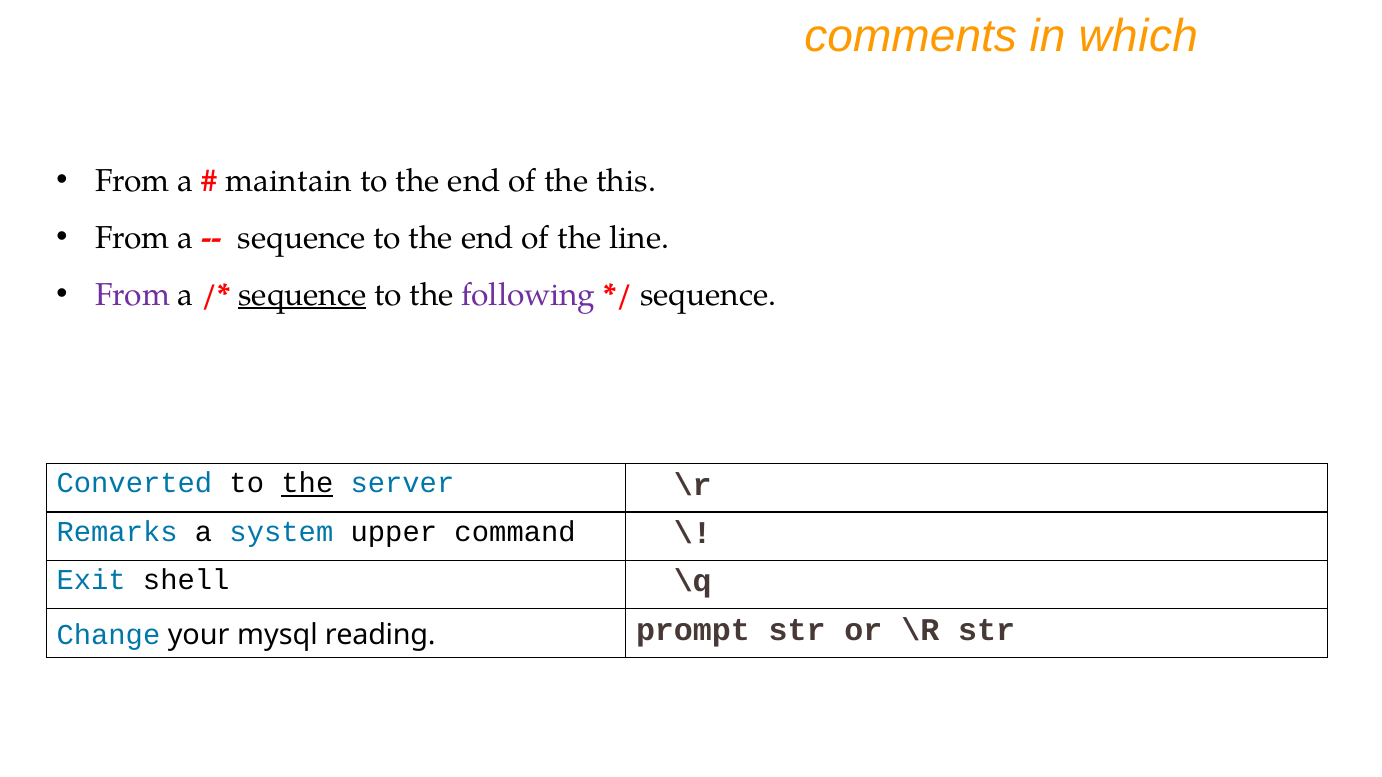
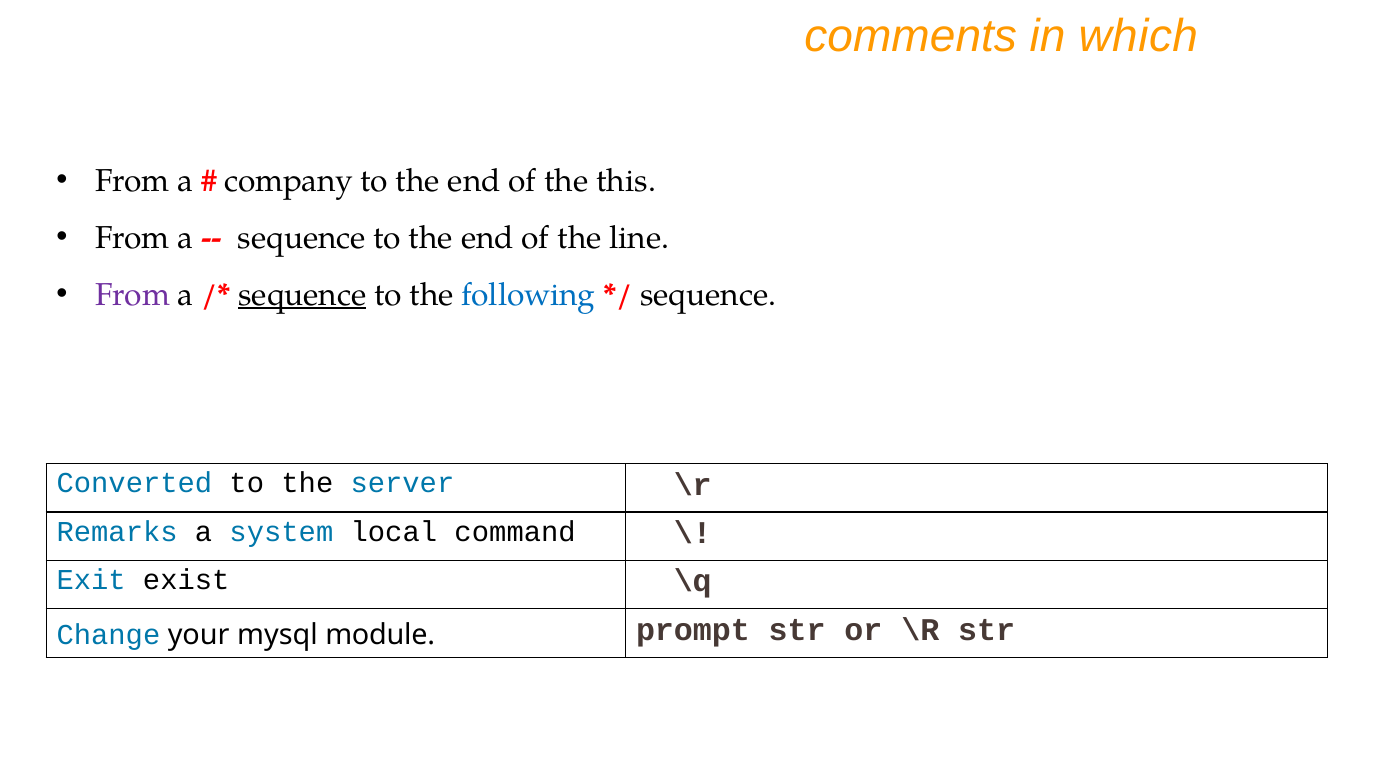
maintain: maintain -> company
following colour: purple -> blue
the at (307, 484) underline: present -> none
upper: upper -> local
shell: shell -> exist
reading: reading -> module
